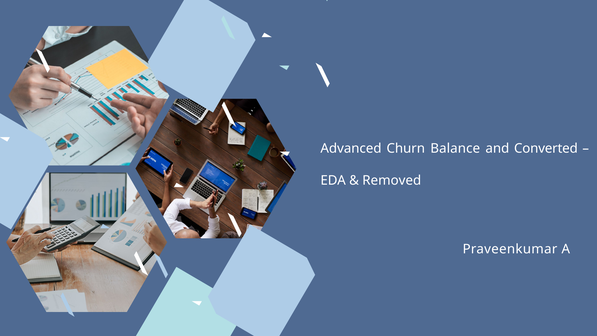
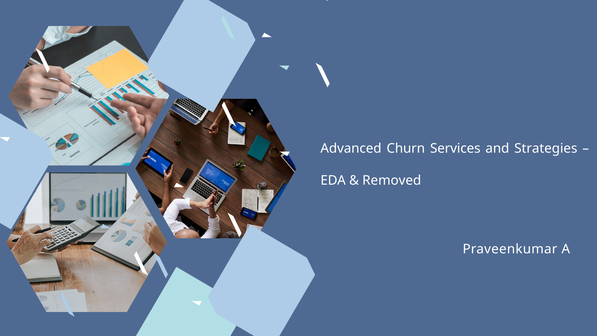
Balance: Balance -> Services
Converted: Converted -> Strategies
